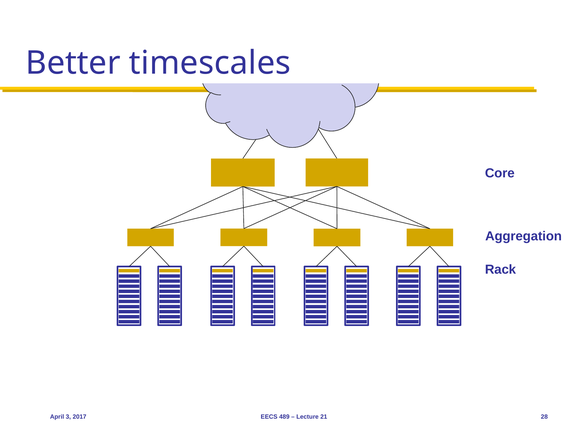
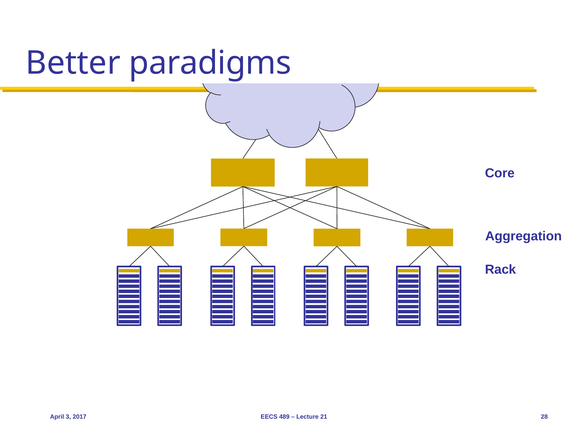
timescales: timescales -> paradigms
